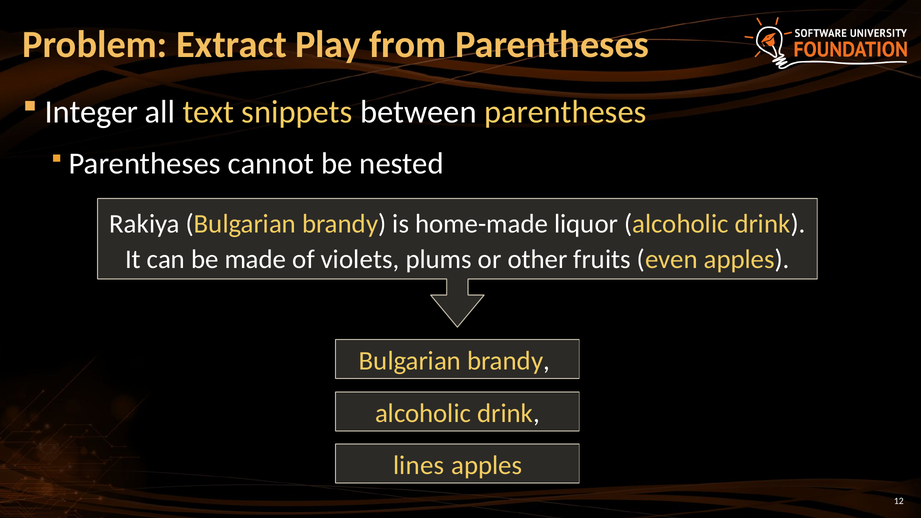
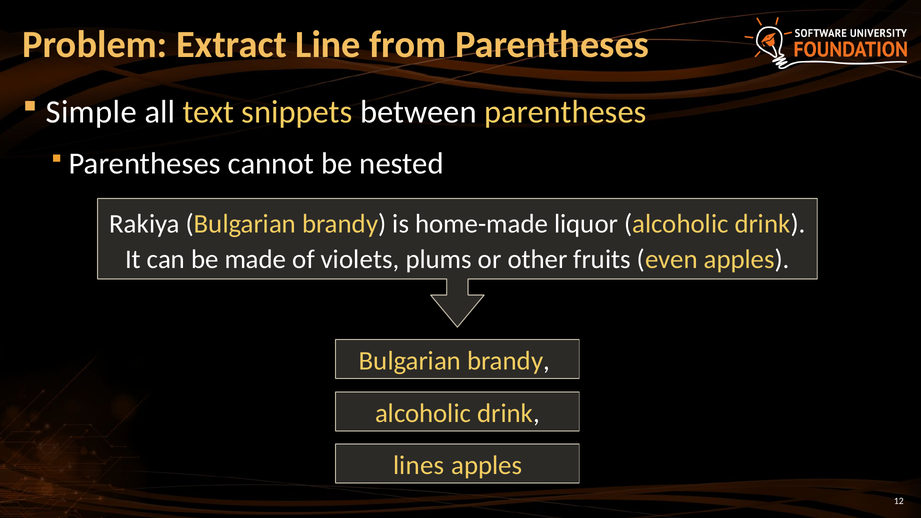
Play: Play -> Line
Integer: Integer -> Simple
